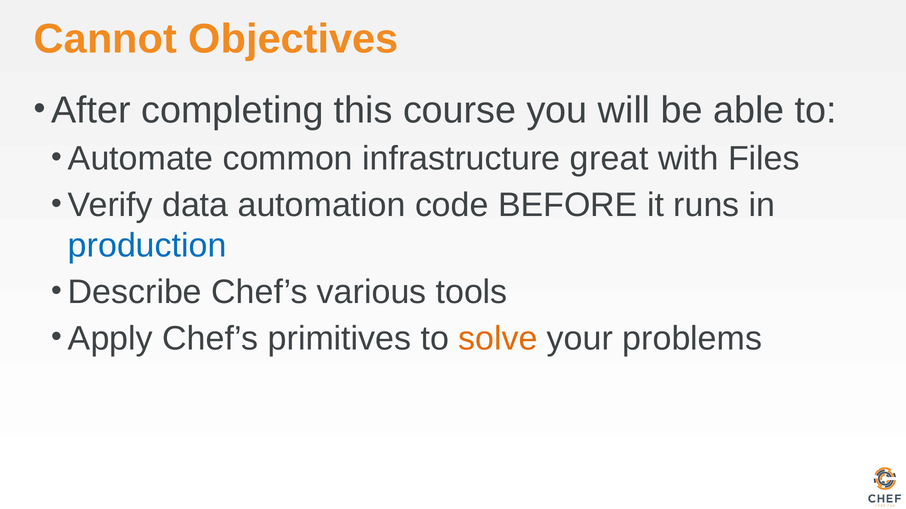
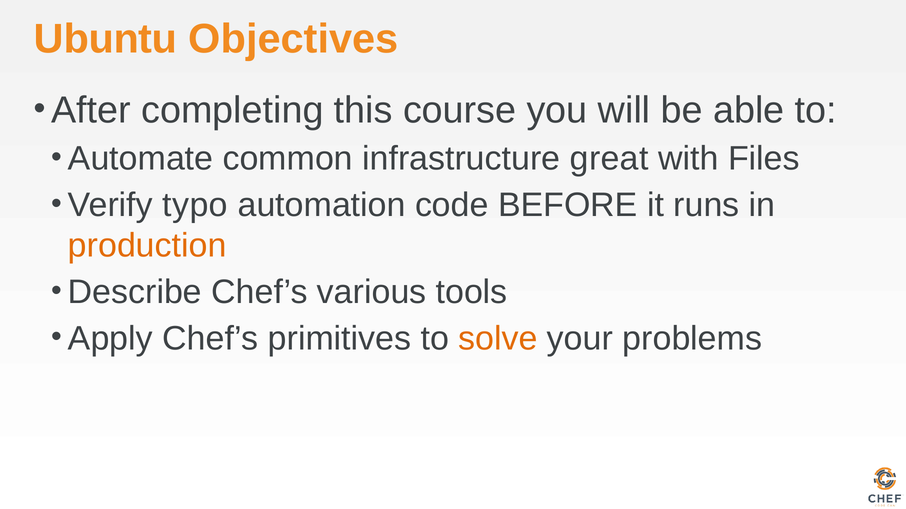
Cannot: Cannot -> Ubuntu
data: data -> typo
production colour: blue -> orange
